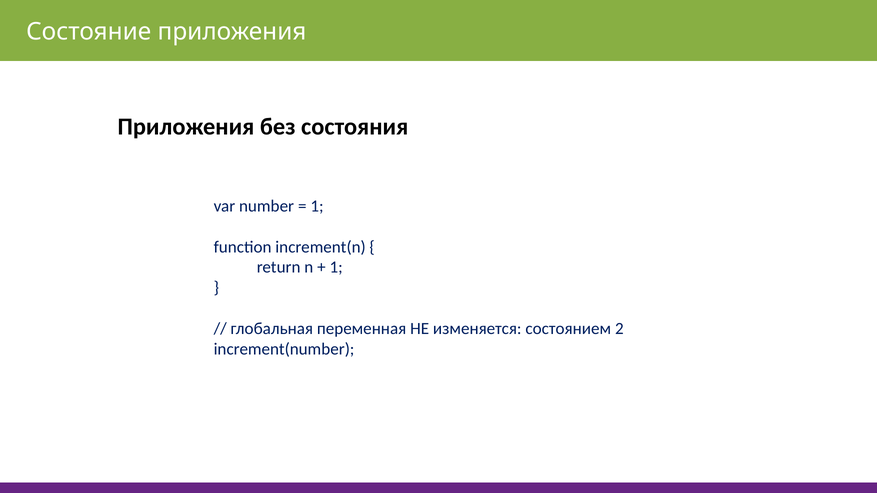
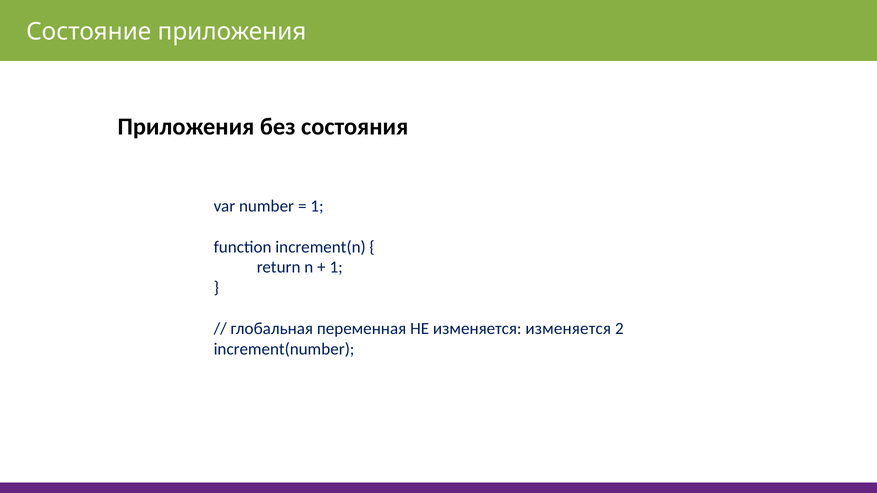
изменяется состоянием: состоянием -> изменяется
